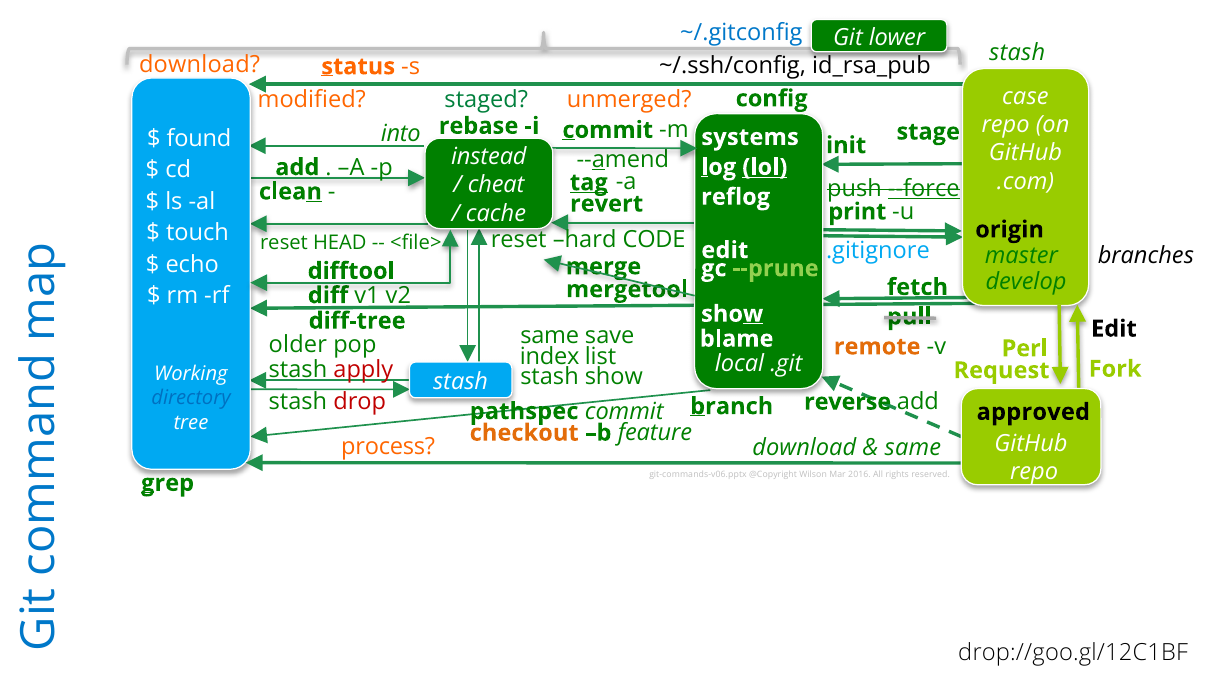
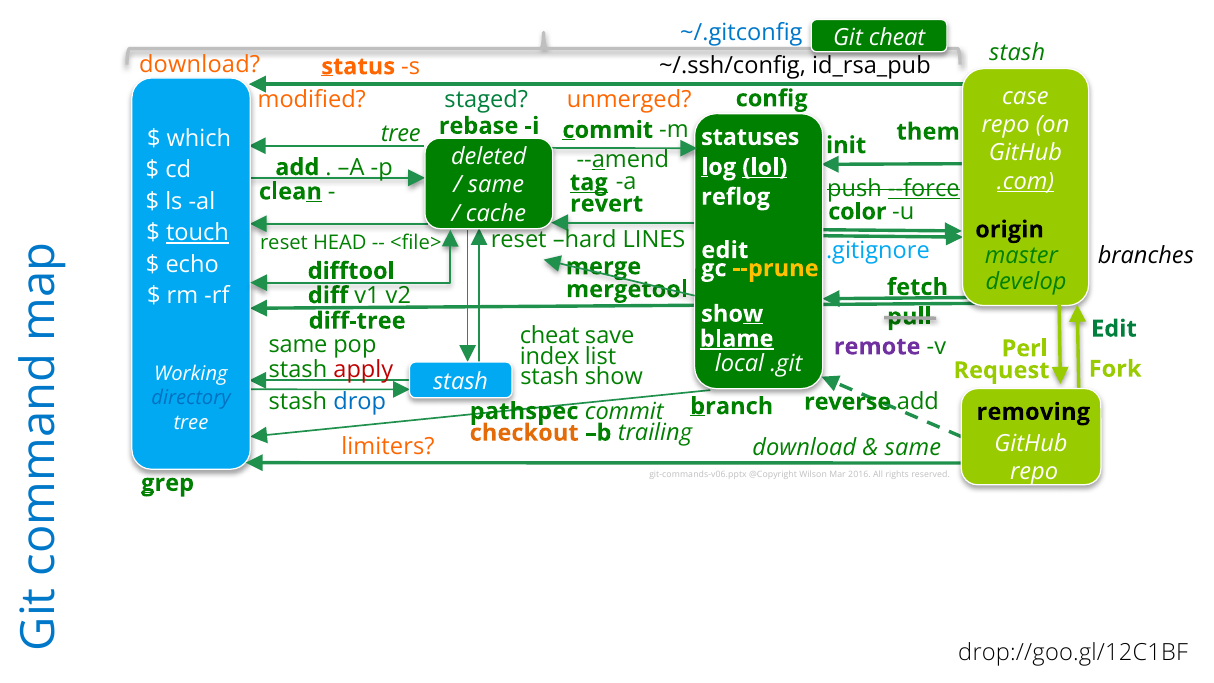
Git lower: lower -> cheat
stage: stage -> them
into at (401, 134): into -> tree
systems: systems -> statuses
found: found -> which
instead: instead -> deleted
.com underline: none -> present
cheat at (496, 185): cheat -> same
print: print -> color
touch underline: none -> present
CODE: CODE -> LINES
--prune colour: light green -> yellow
Edit at (1114, 329) colour: black -> green
same at (550, 336): same -> cheat
blame underline: none -> present
older at (298, 345): older -> same
remote colour: orange -> purple
drop colour: red -> blue
approved: approved -> removing
feature: feature -> trailing
process: process -> limiters
